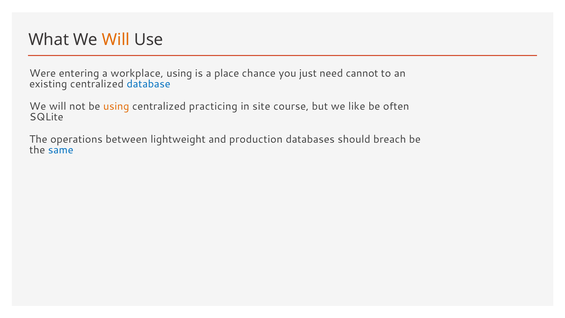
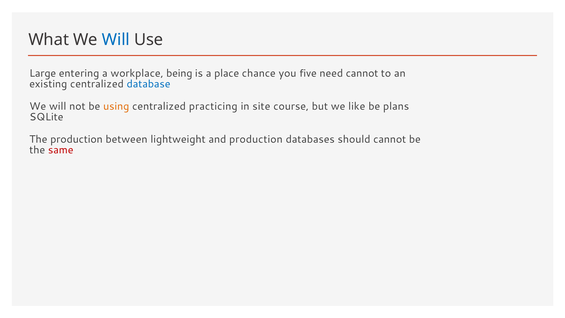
Will at (116, 40) colour: orange -> blue
Were: Were -> Large
workplace using: using -> being
just: just -> five
often: often -> plans
The operations: operations -> production
should breach: breach -> cannot
same colour: blue -> red
